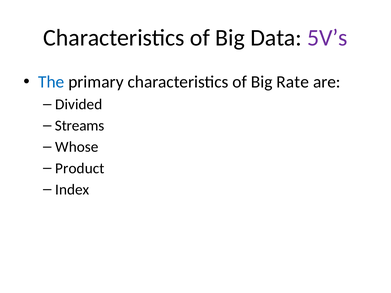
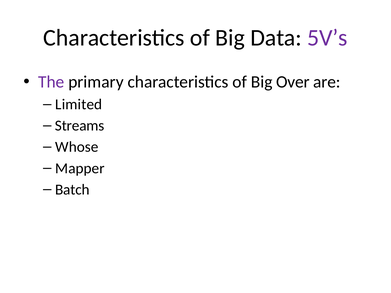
The colour: blue -> purple
Rate: Rate -> Over
Divided: Divided -> Limited
Product: Product -> Mapper
Index: Index -> Batch
